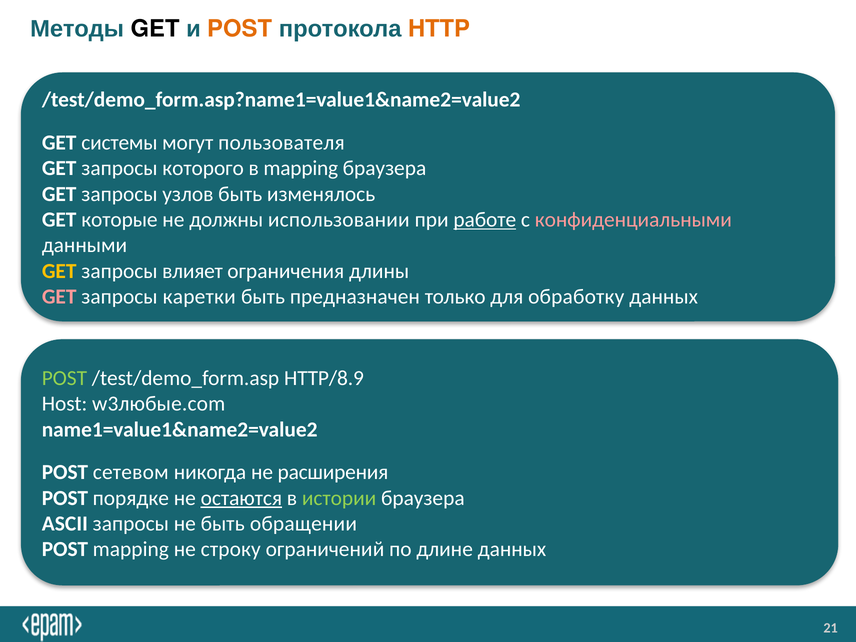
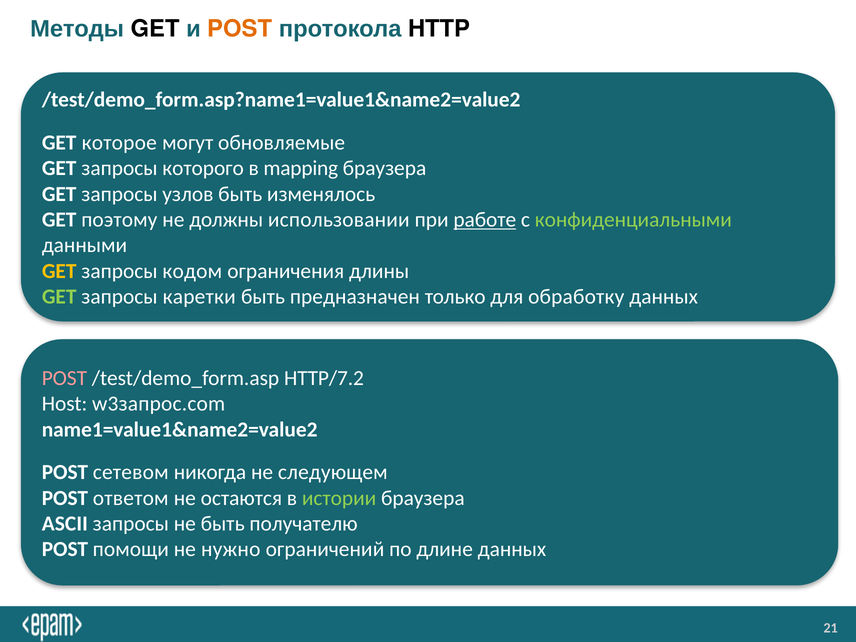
HTTP colour: orange -> black
системы: системы -> которое
пользователя: пользователя -> обновляемые
которые: которые -> поэтому
конфиденциальными colour: pink -> light green
влияет: влияет -> кодом
GET at (59, 297) colour: pink -> light green
POST at (64, 378) colour: light green -> pink
HTTP/8.9: HTTP/8.9 -> HTTP/7.2
w3любые.com: w3любые.com -> w3запрос.com
расширения: расширения -> следующем
порядке: порядке -> ответом
остаются underline: present -> none
обращении: обращении -> получателю
POST mapping: mapping -> помощи
строку: строку -> нужно
